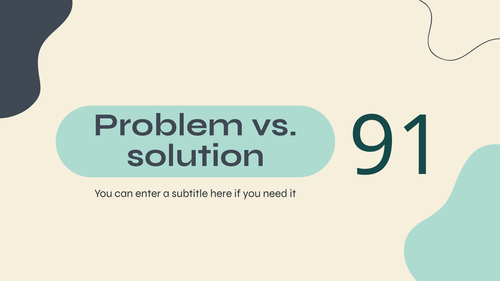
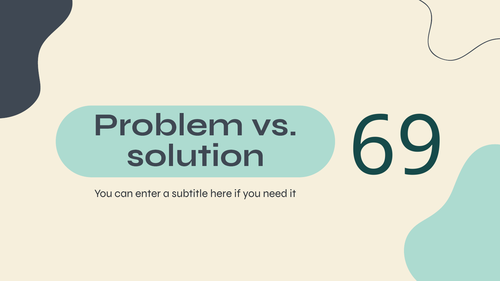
91: 91 -> 69
